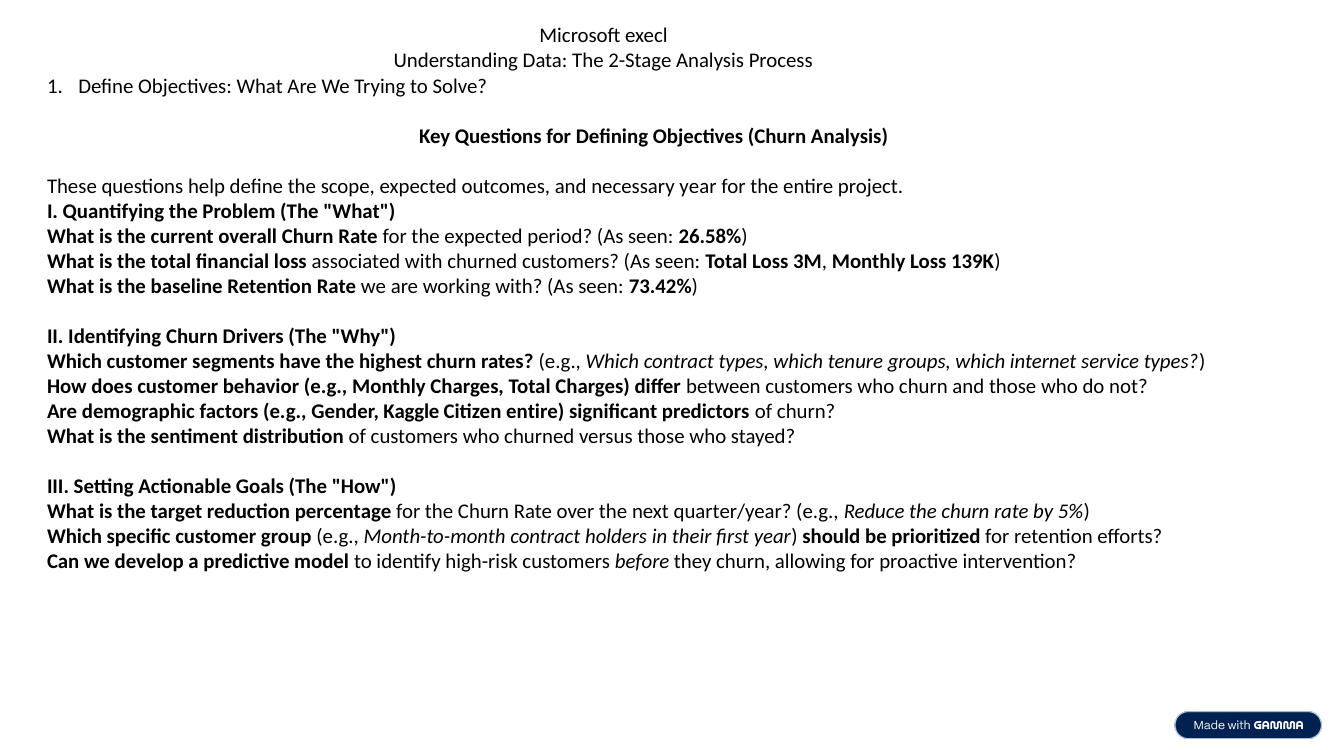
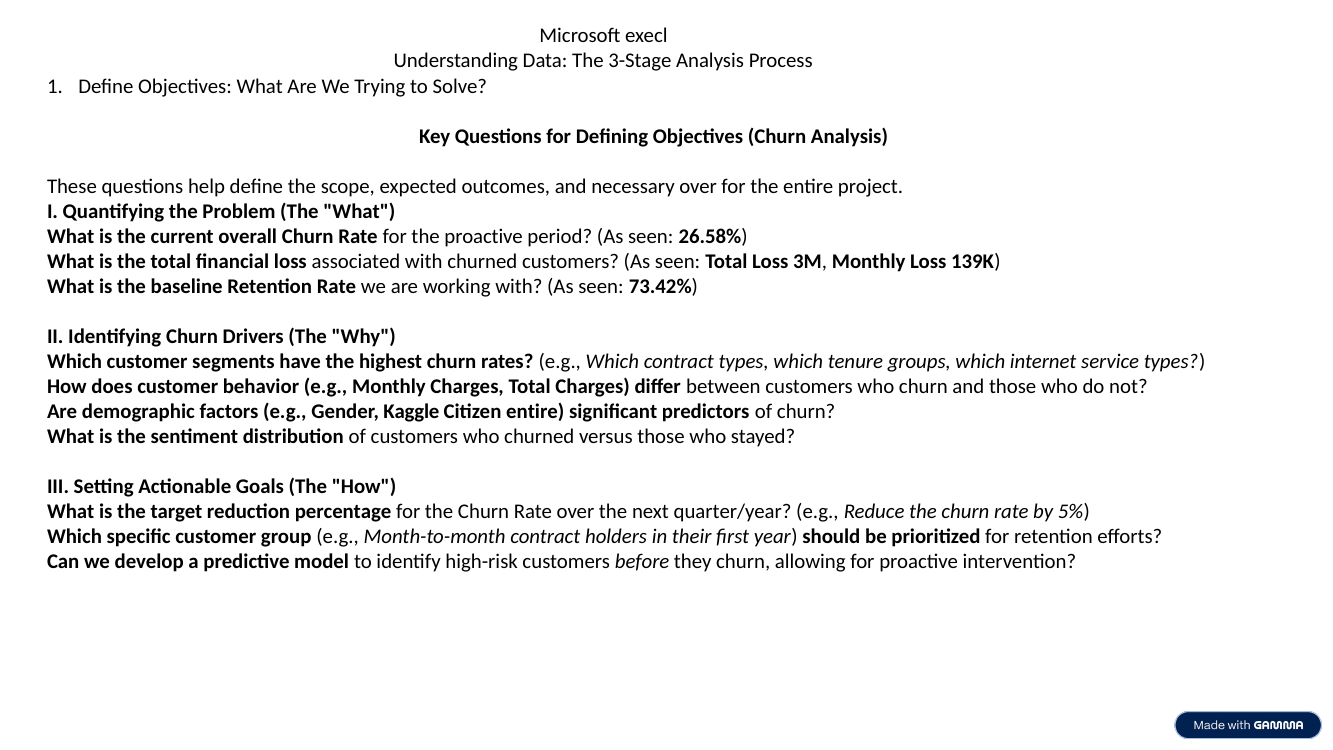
2-Stage: 2-Stage -> 3-Stage
necessary year: year -> over
the expected: expected -> proactive
